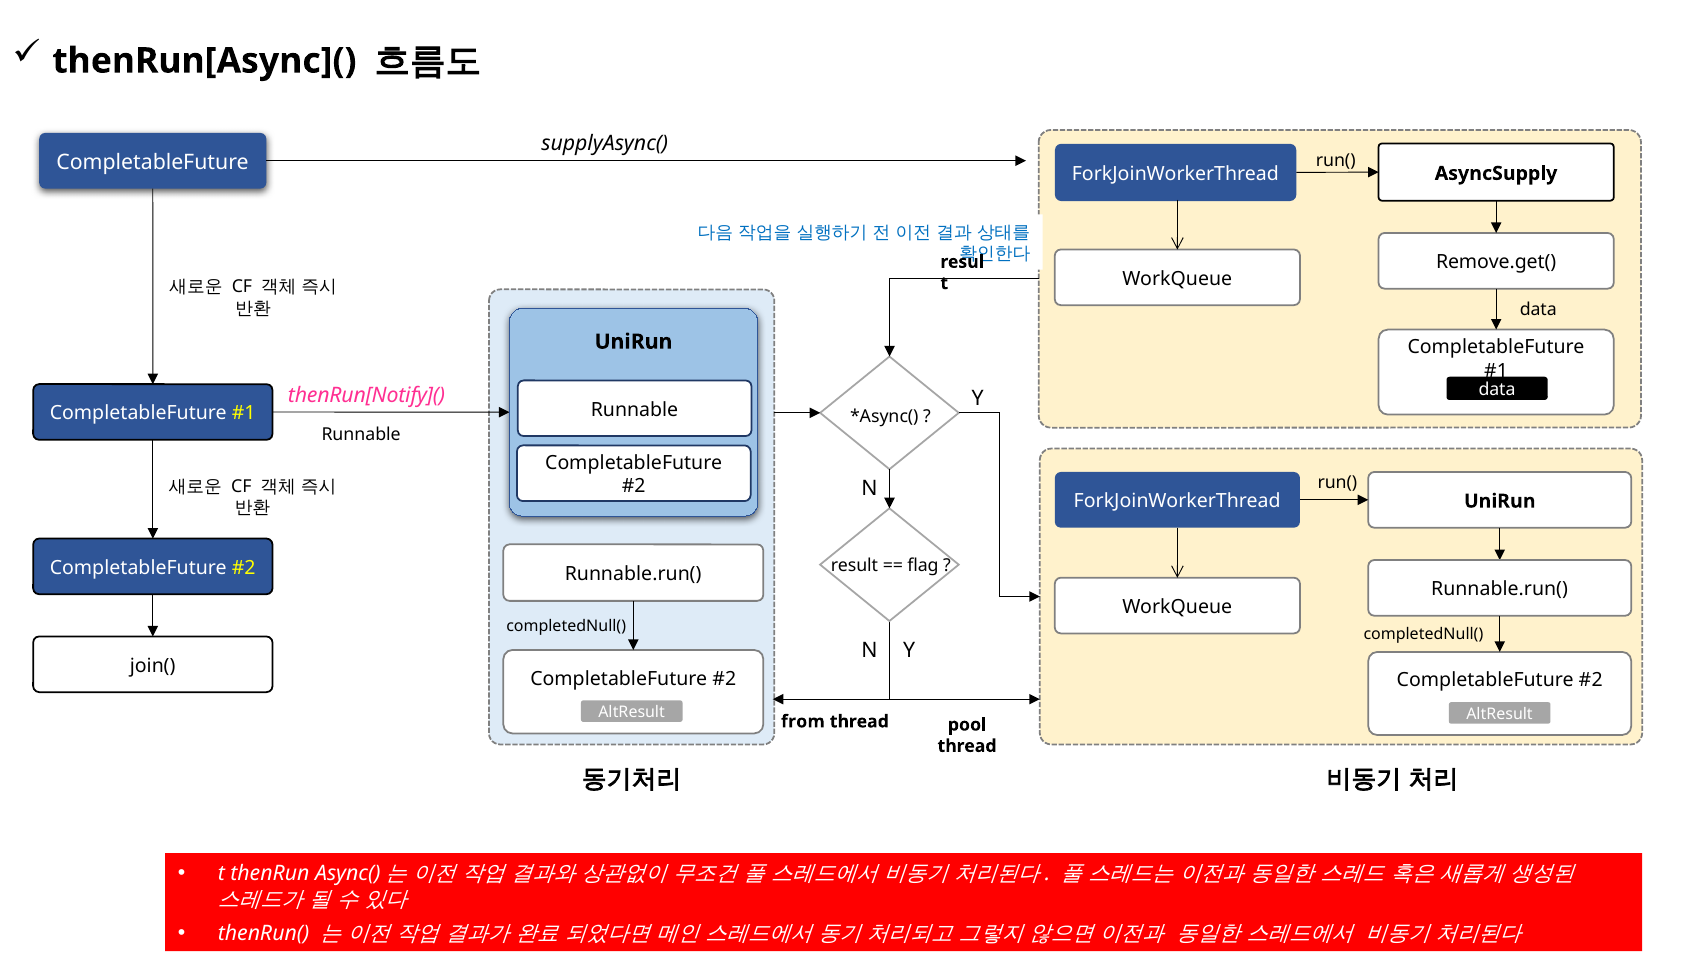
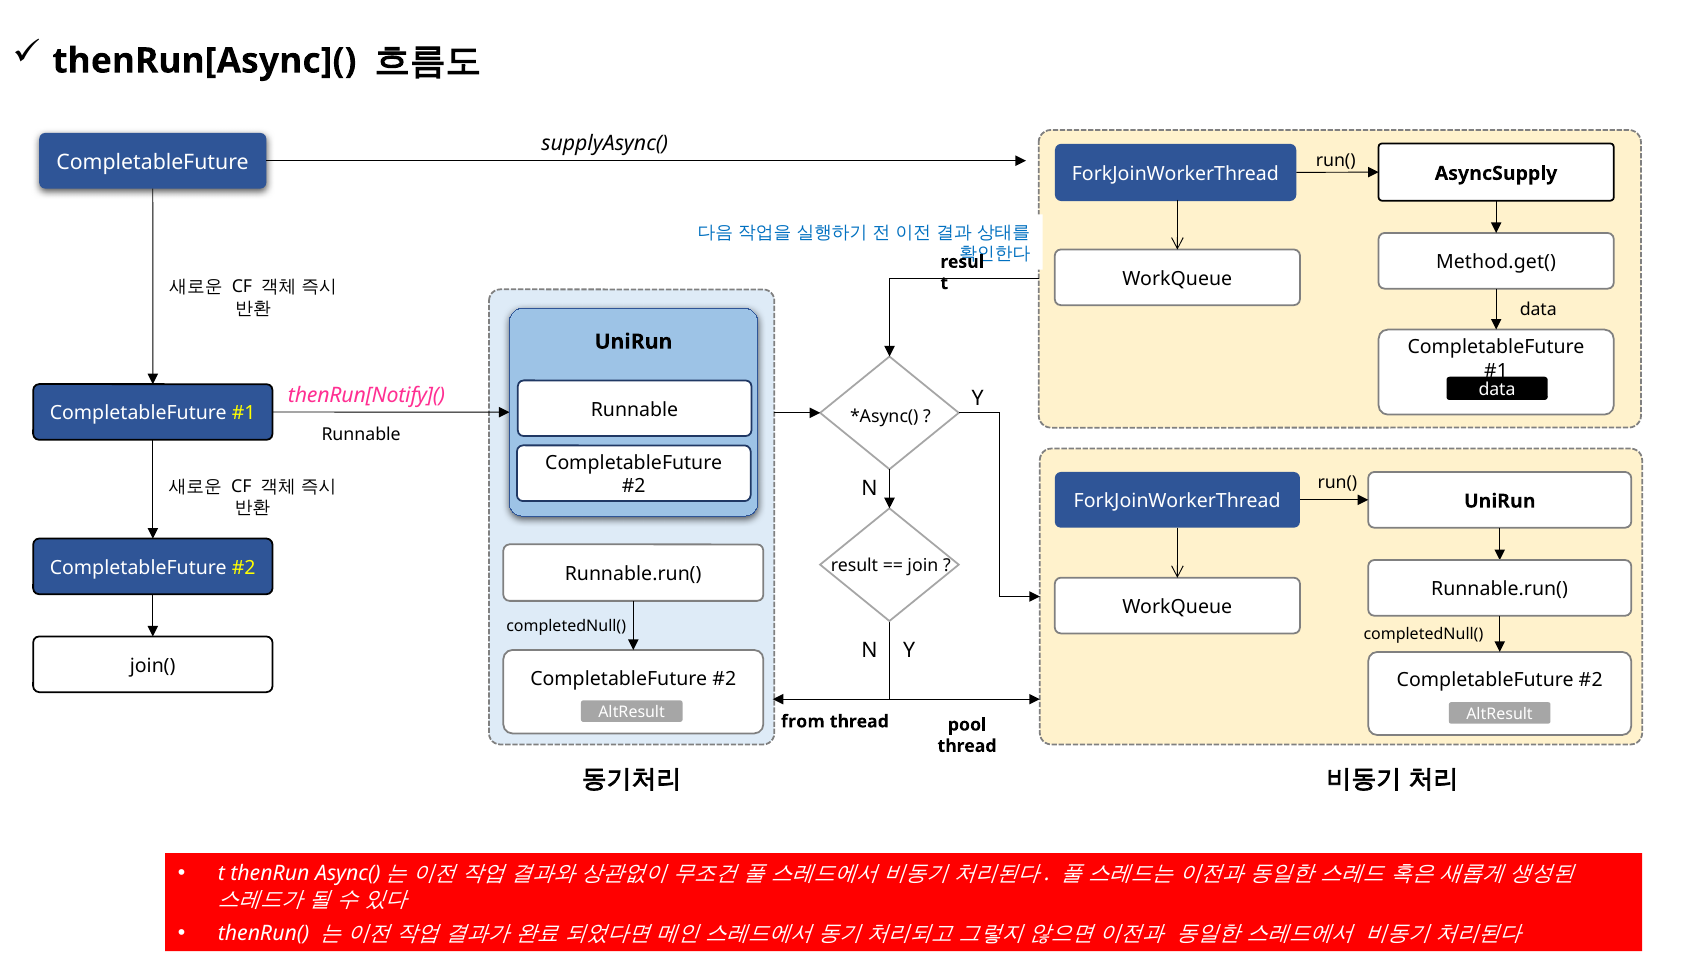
Remove.get(: Remove.get( -> Method.get(
flag: flag -> join
